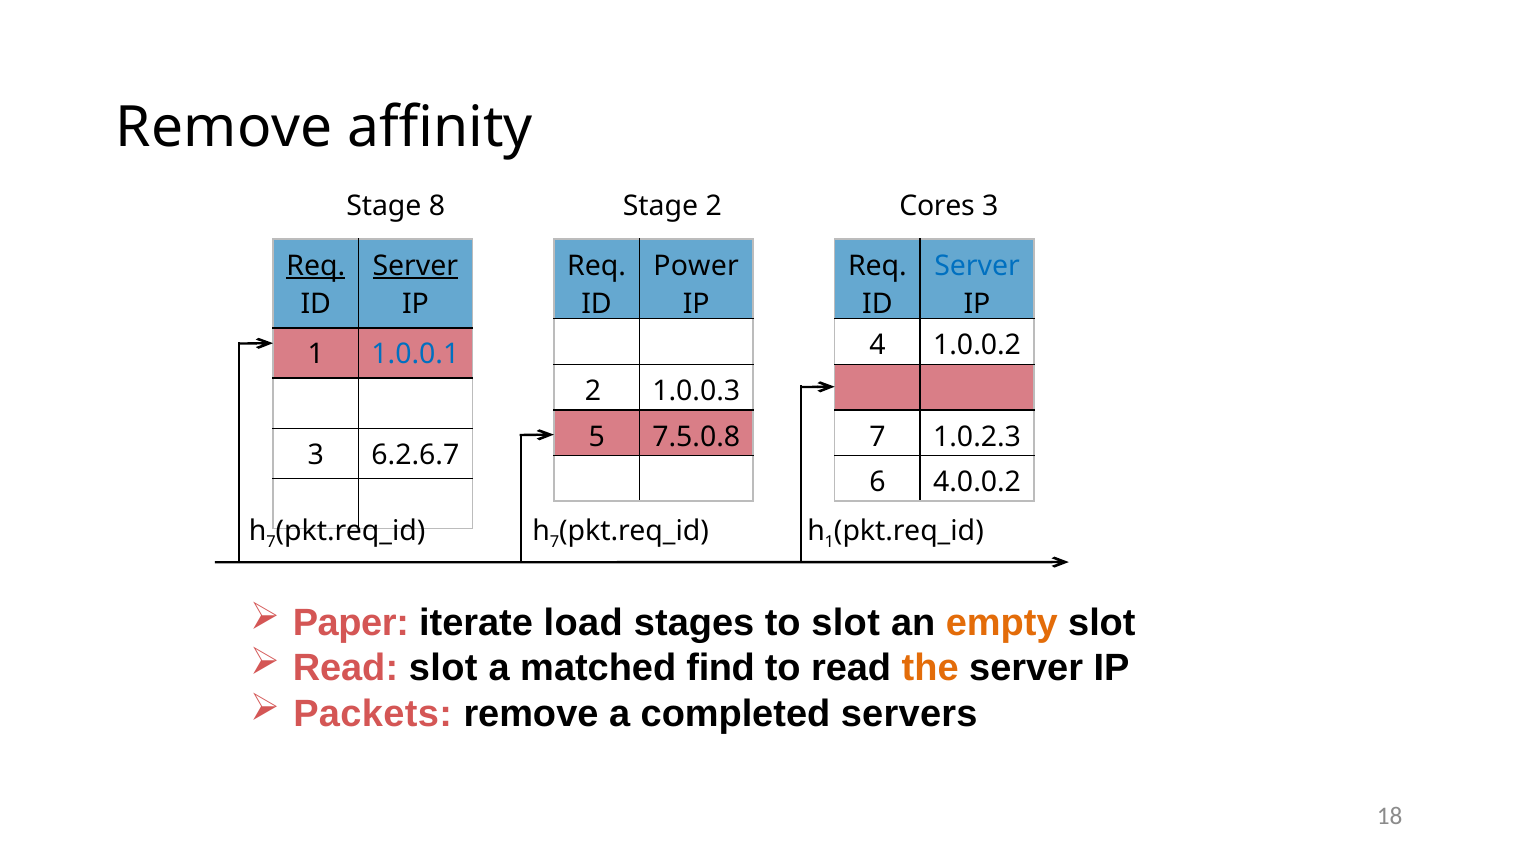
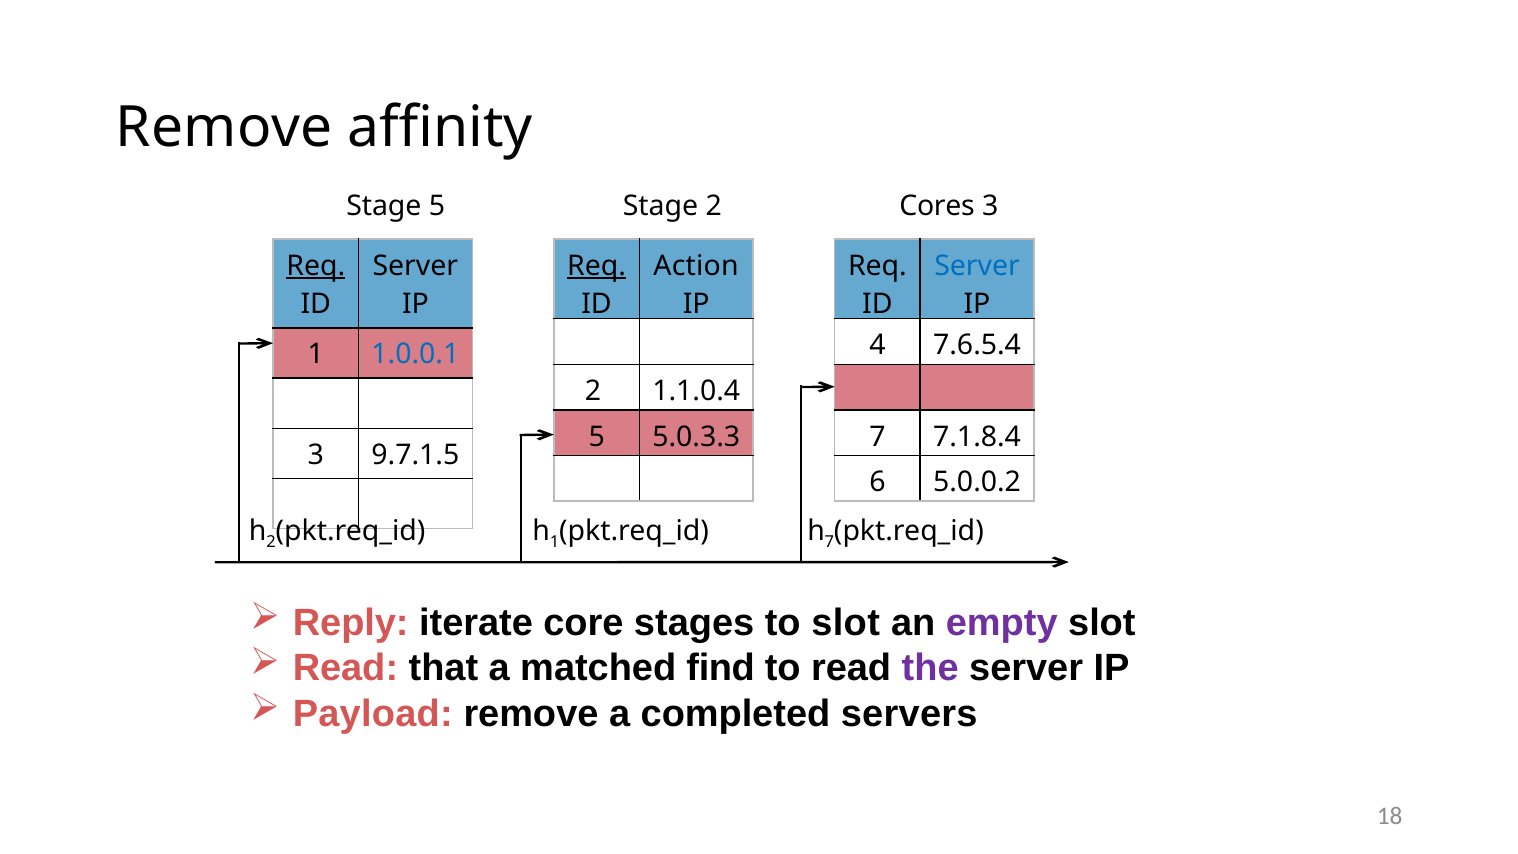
Stage 8: 8 -> 5
Server at (415, 266) underline: present -> none
Req at (597, 266) underline: none -> present
Power: Power -> Action
1.0.0.2: 1.0.0.2 -> 7.6.5.4
1.0.0.3: 1.0.0.3 -> 1.1.0.4
7.5.0.8: 7.5.0.8 -> 5.0.3.3
1.0.2.3: 1.0.2.3 -> 7.1.8.4
6.2.6.7: 6.2.6.7 -> 9.7.1.5
4.0.0.2: 4.0.0.2 -> 5.0.0.2
7 at (271, 542): 7 -> 2
7 at (555, 542): 7 -> 1
1 at (829, 542): 1 -> 7
Paper: Paper -> Reply
load: load -> core
empty colour: orange -> purple
Read slot: slot -> that
the colour: orange -> purple
Packets: Packets -> Payload
